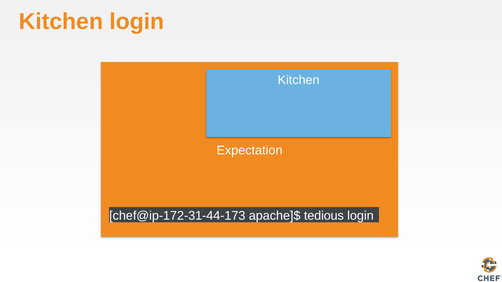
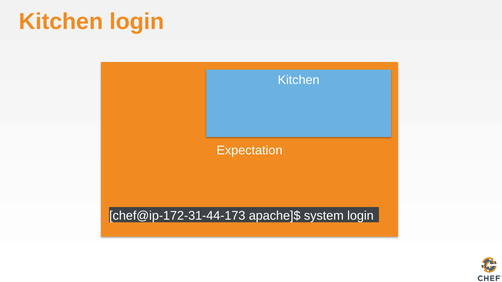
tedious: tedious -> system
